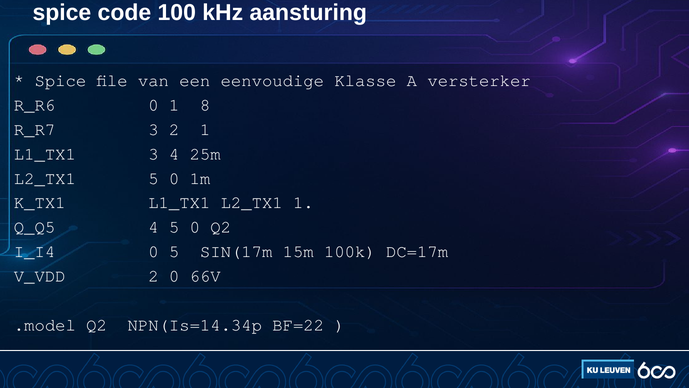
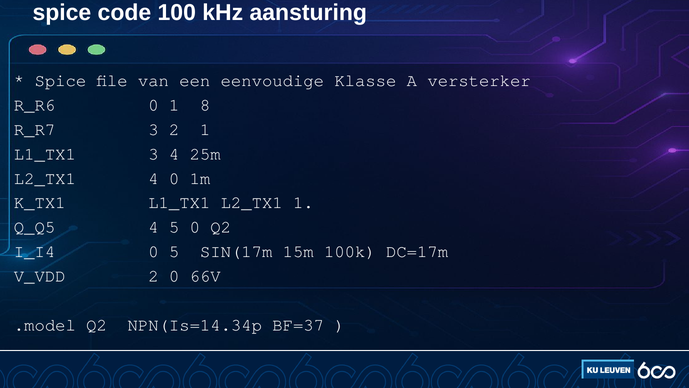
L2_TX1 5: 5 -> 4
BF=22: BF=22 -> BF=37
